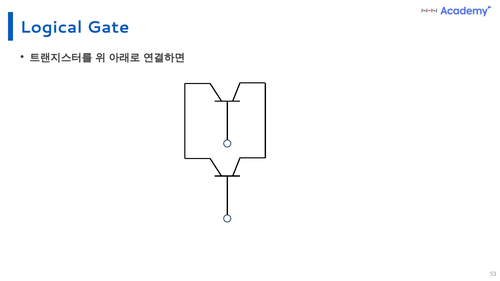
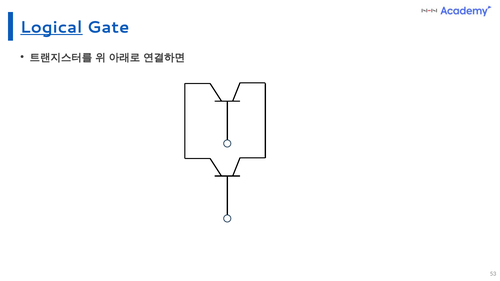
Logical underline: none -> present
